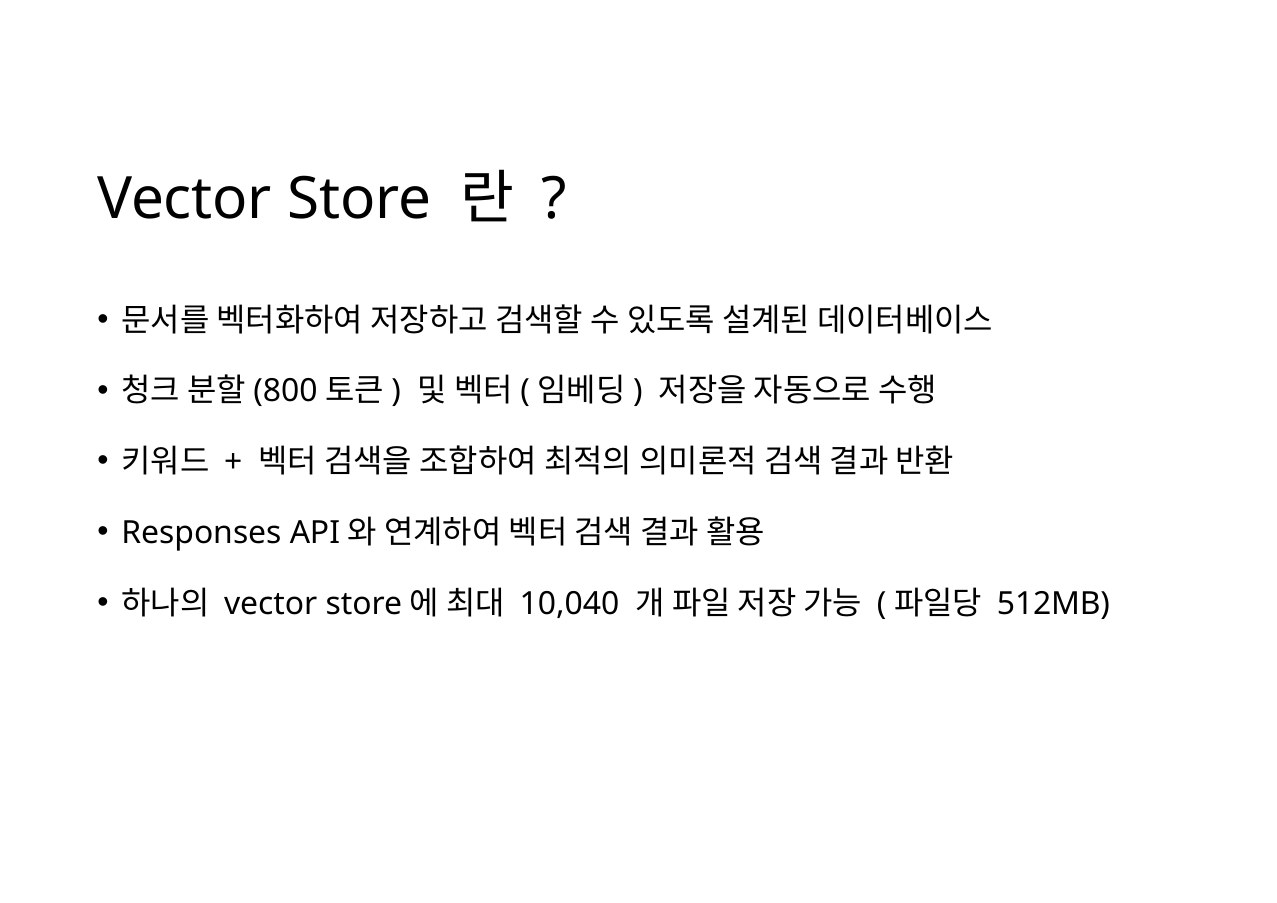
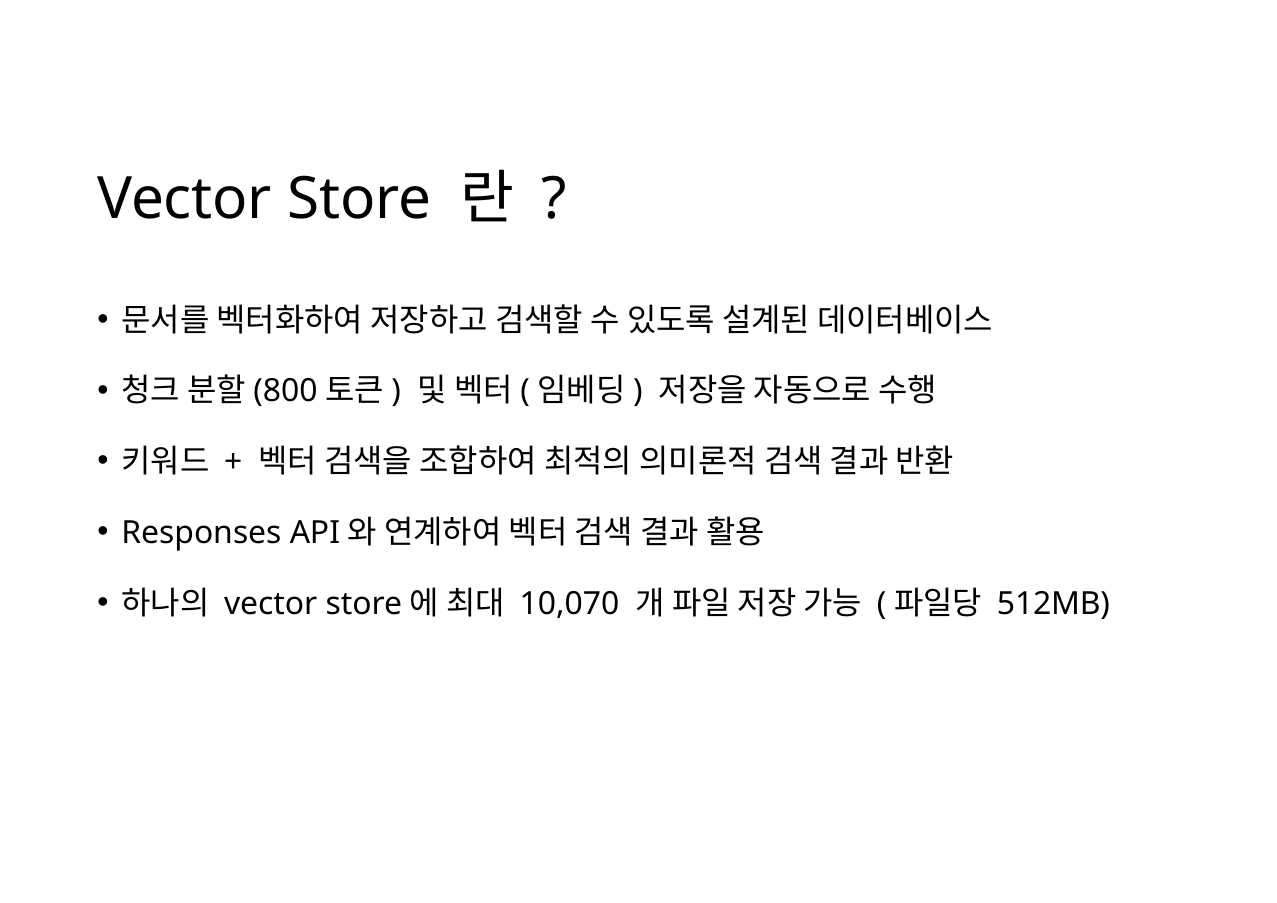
10,040: 10,040 -> 10,070
